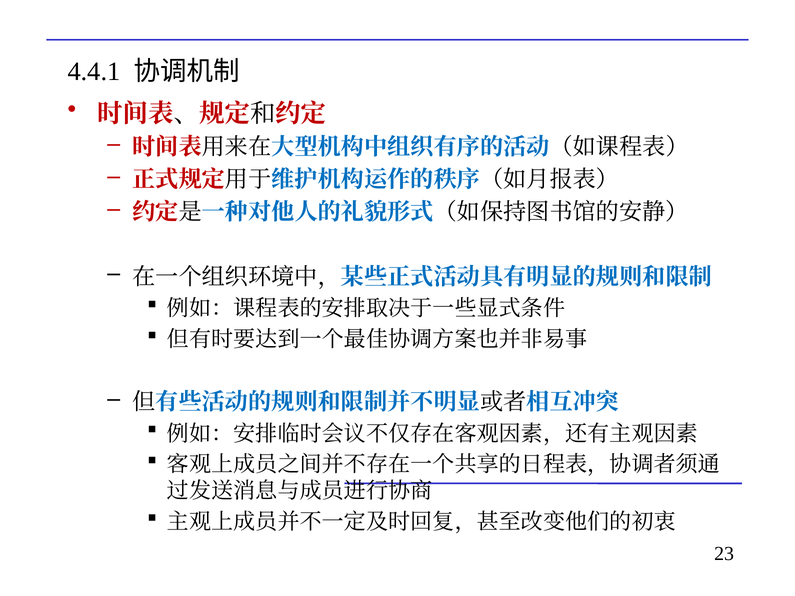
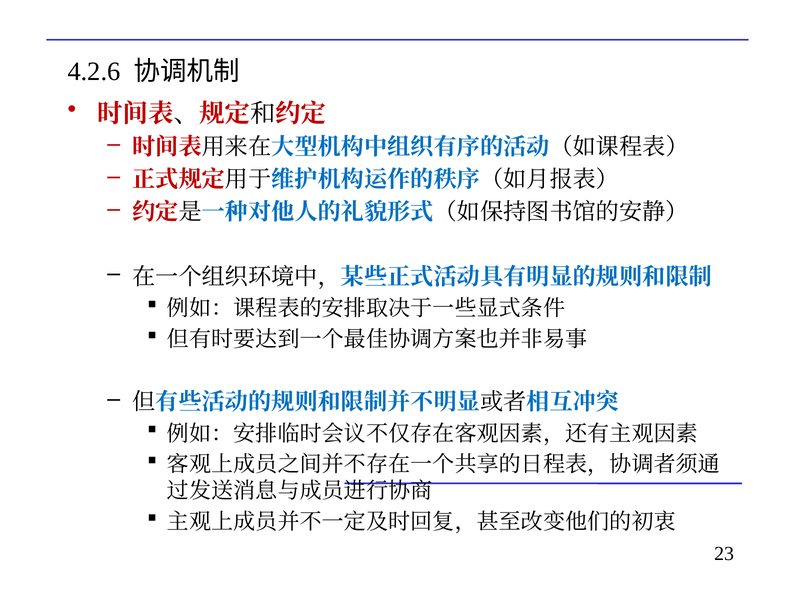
4.4.1: 4.4.1 -> 4.2.6
